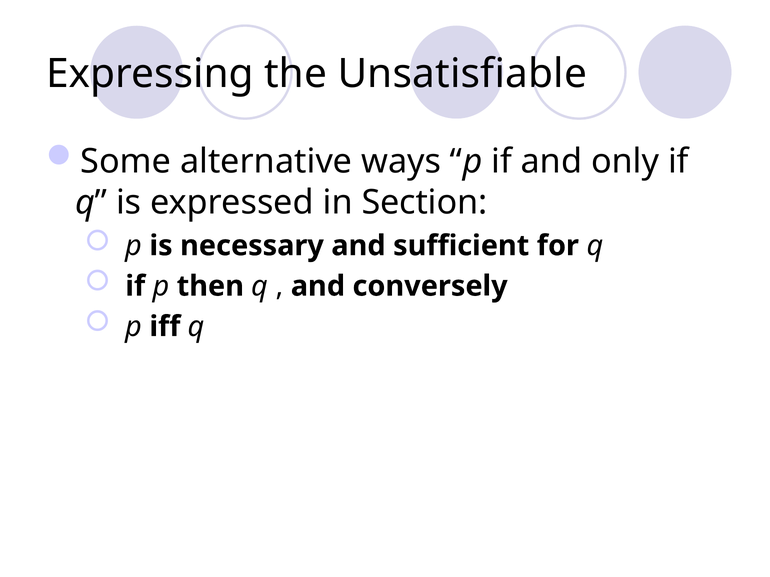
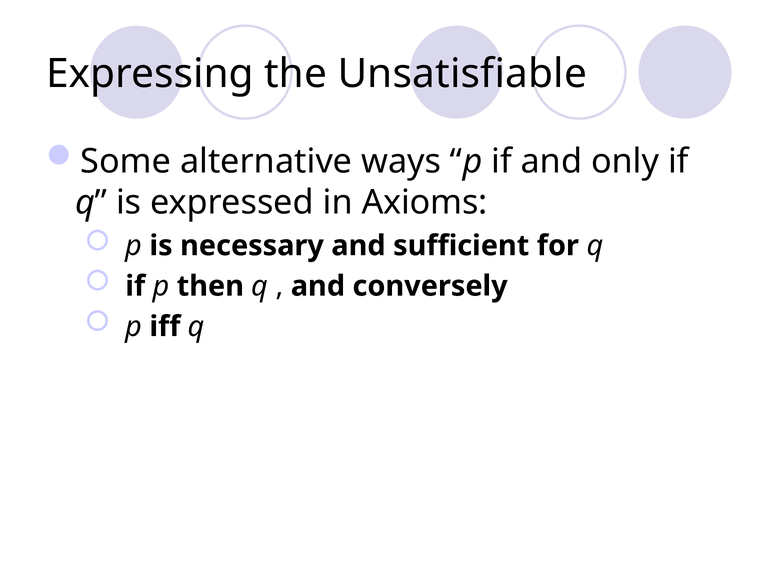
Section: Section -> Axioms
